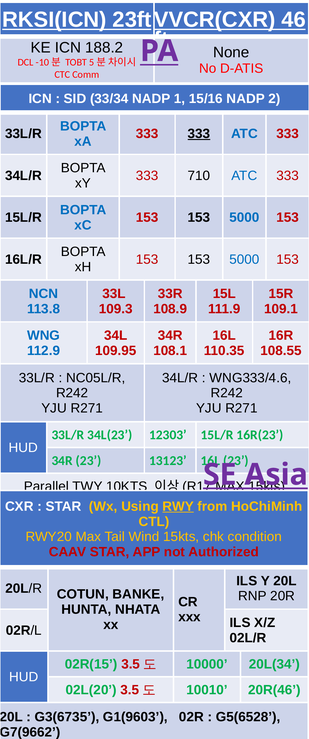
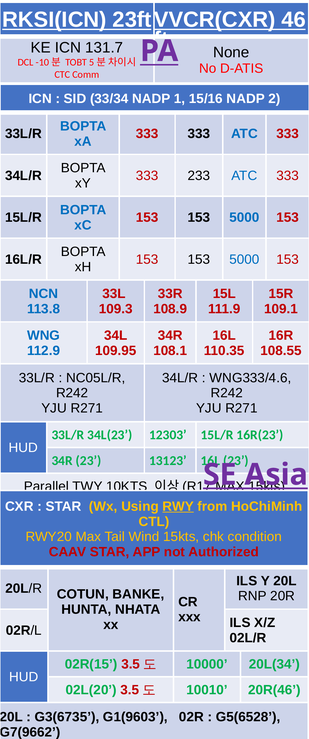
188.2: 188.2 -> 131.7
333 at (199, 134) underline: present -> none
710: 710 -> 233
